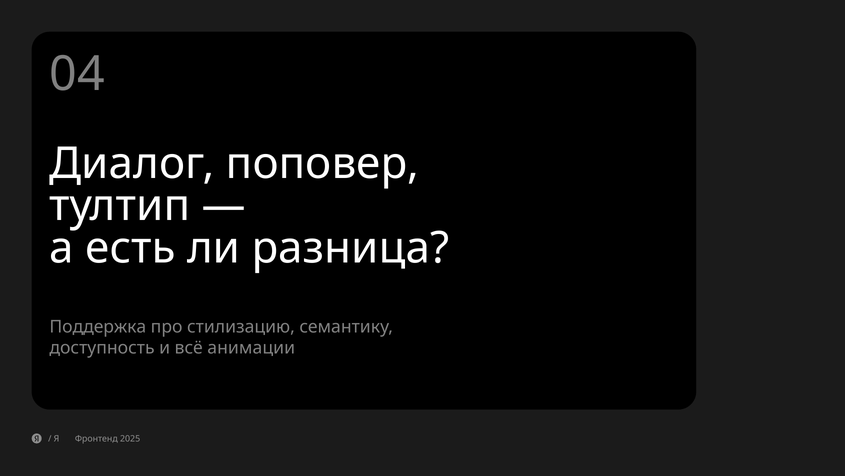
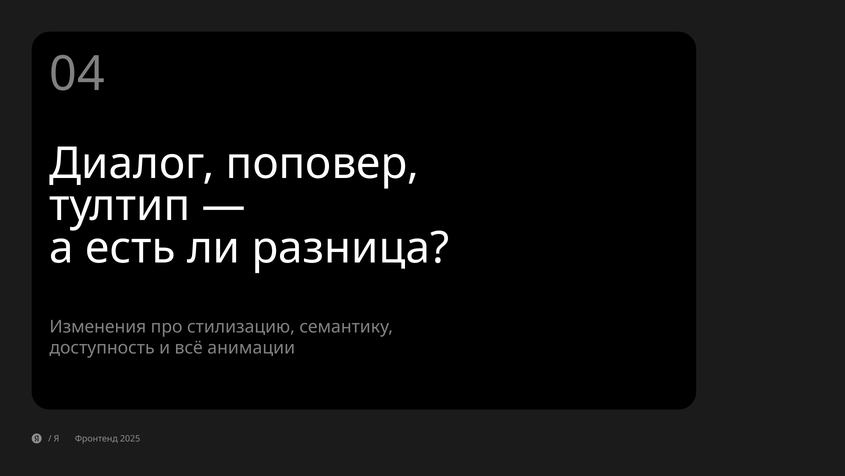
Поддержка: Поддержка -> Изменения
